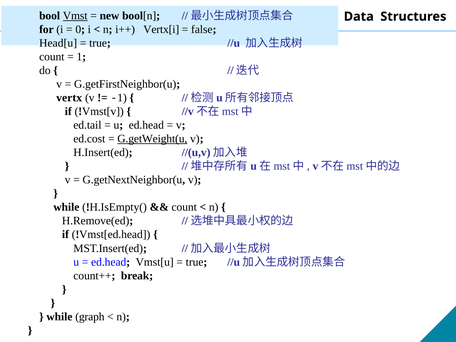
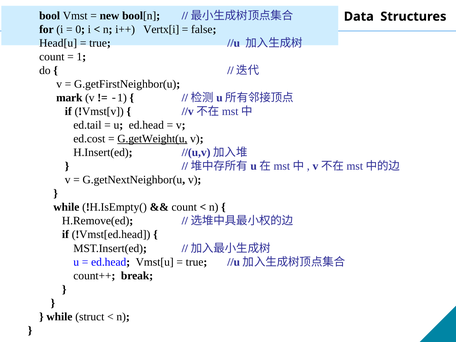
Vmst underline: present -> none
vertx: vertx -> mark
graph: graph -> struct
